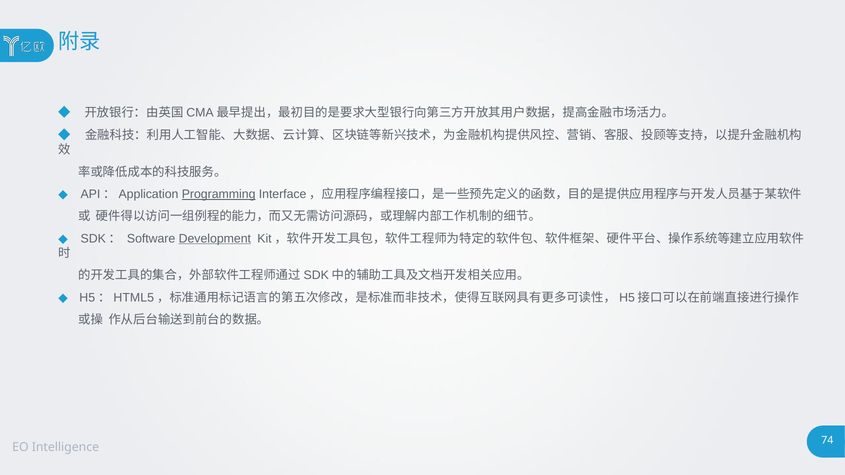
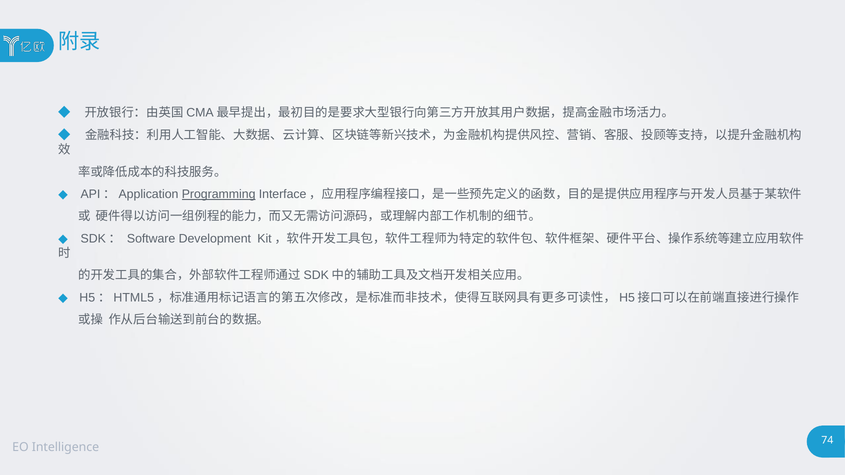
Development underline: present -> none
